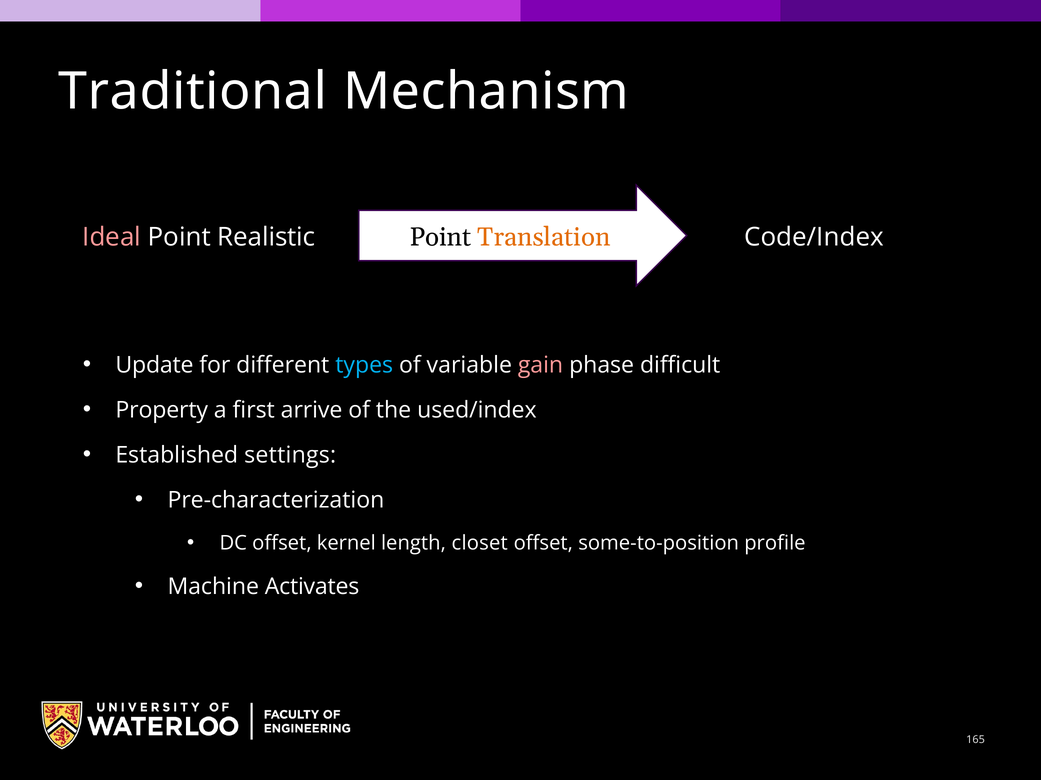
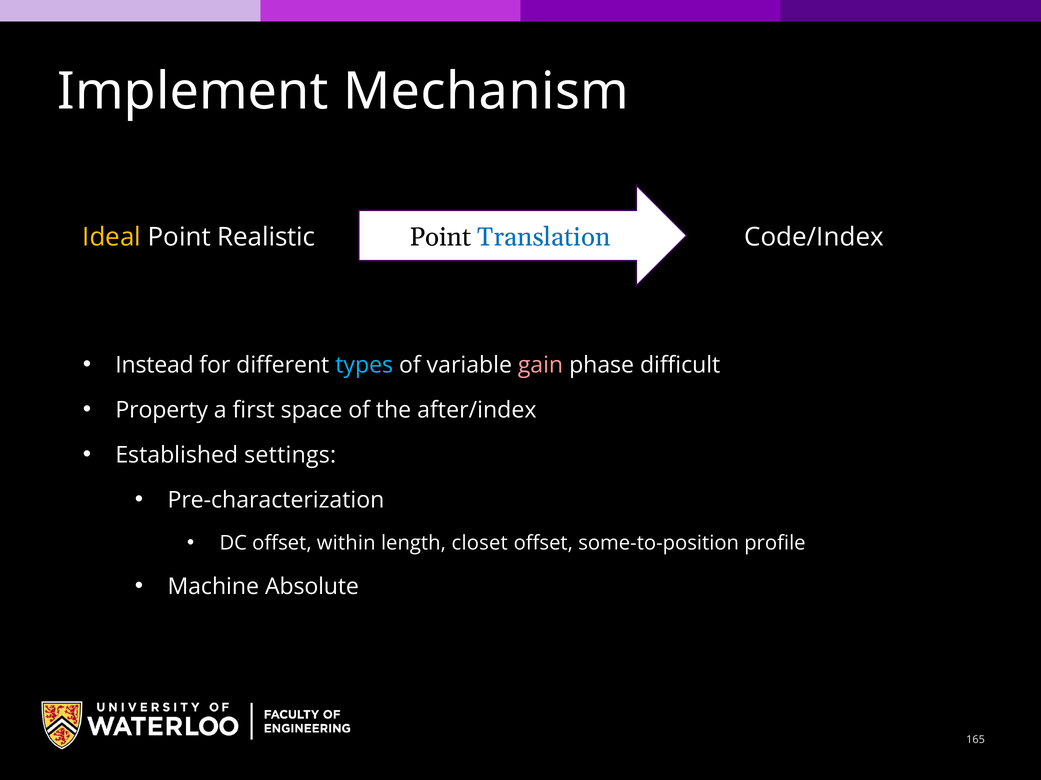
Traditional: Traditional -> Implement
Ideal colour: pink -> yellow
Translation colour: orange -> blue
Update: Update -> Instead
arrive: arrive -> space
used/index: used/index -> after/index
kernel: kernel -> within
Activates: Activates -> Absolute
